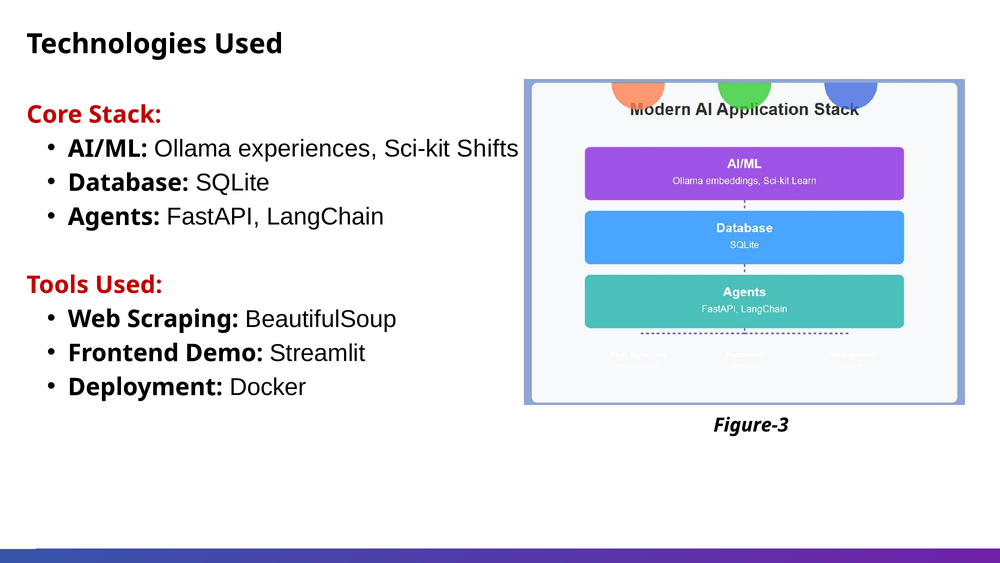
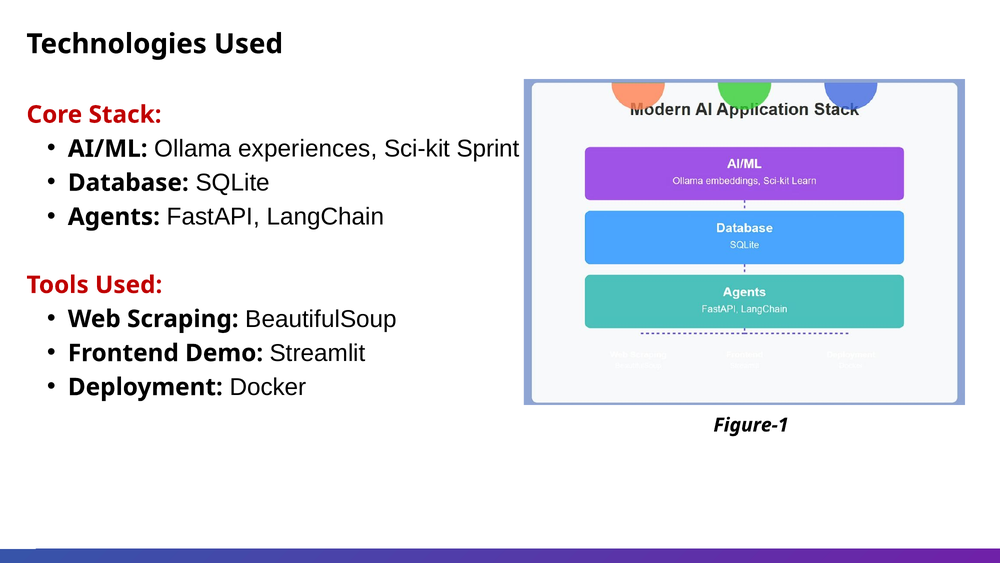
Shifts: Shifts -> Sprint
Figure-3: Figure-3 -> Figure-1
